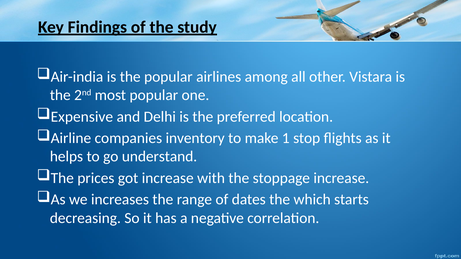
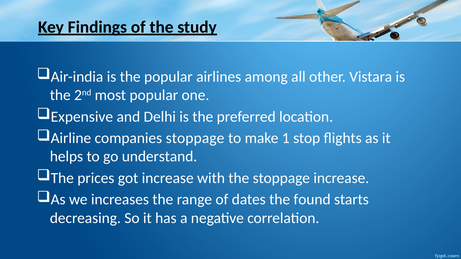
companies inventory: inventory -> stoppage
which: which -> found
